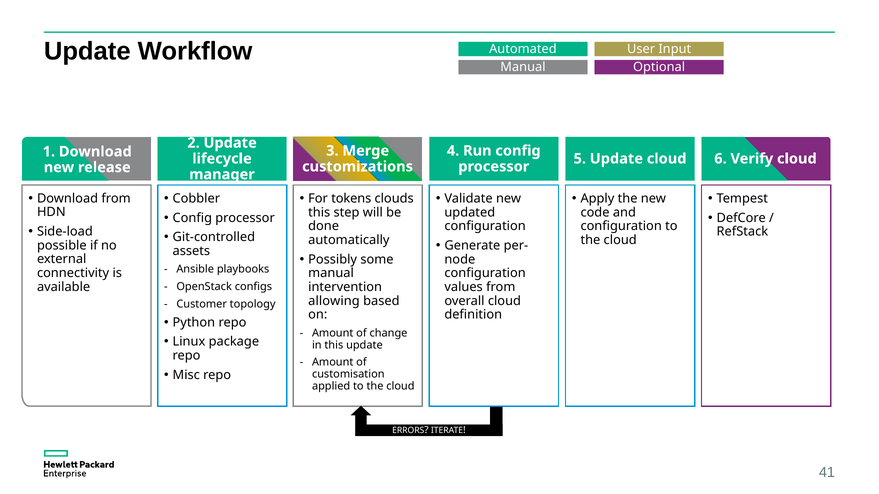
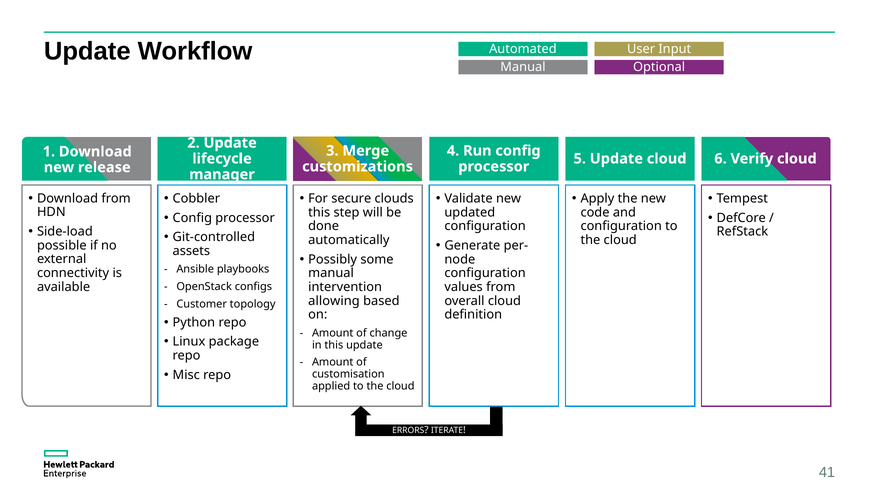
tokens: tokens -> secure
